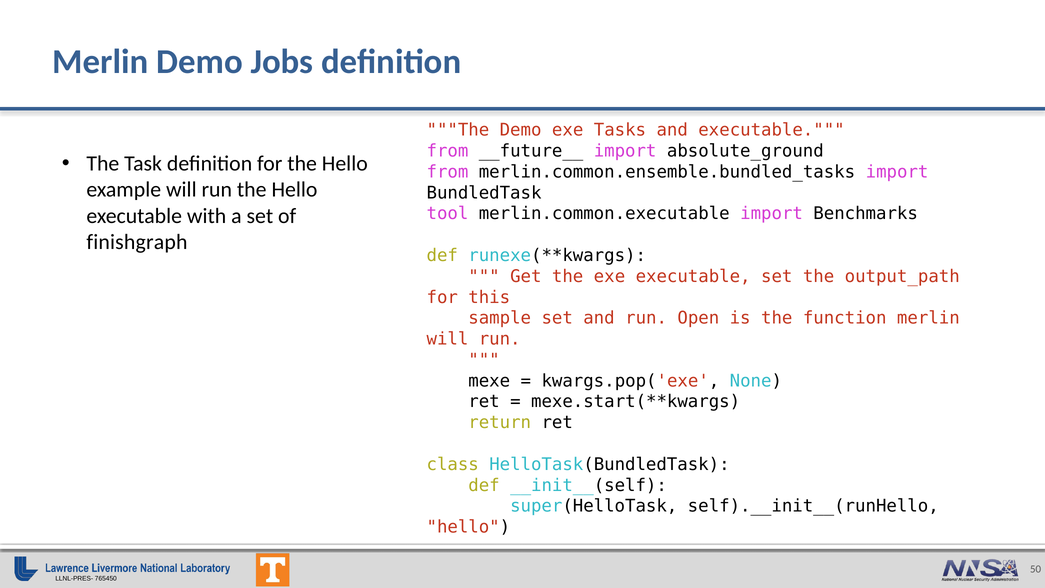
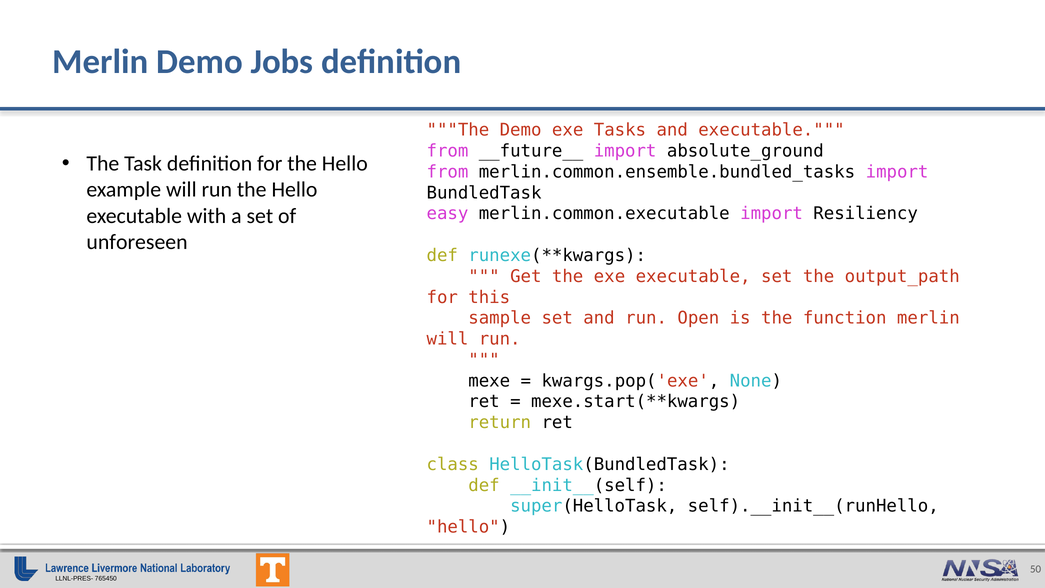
tool: tool -> easy
Benchmarks: Benchmarks -> Resiliency
finishgraph: finishgraph -> unforeseen
